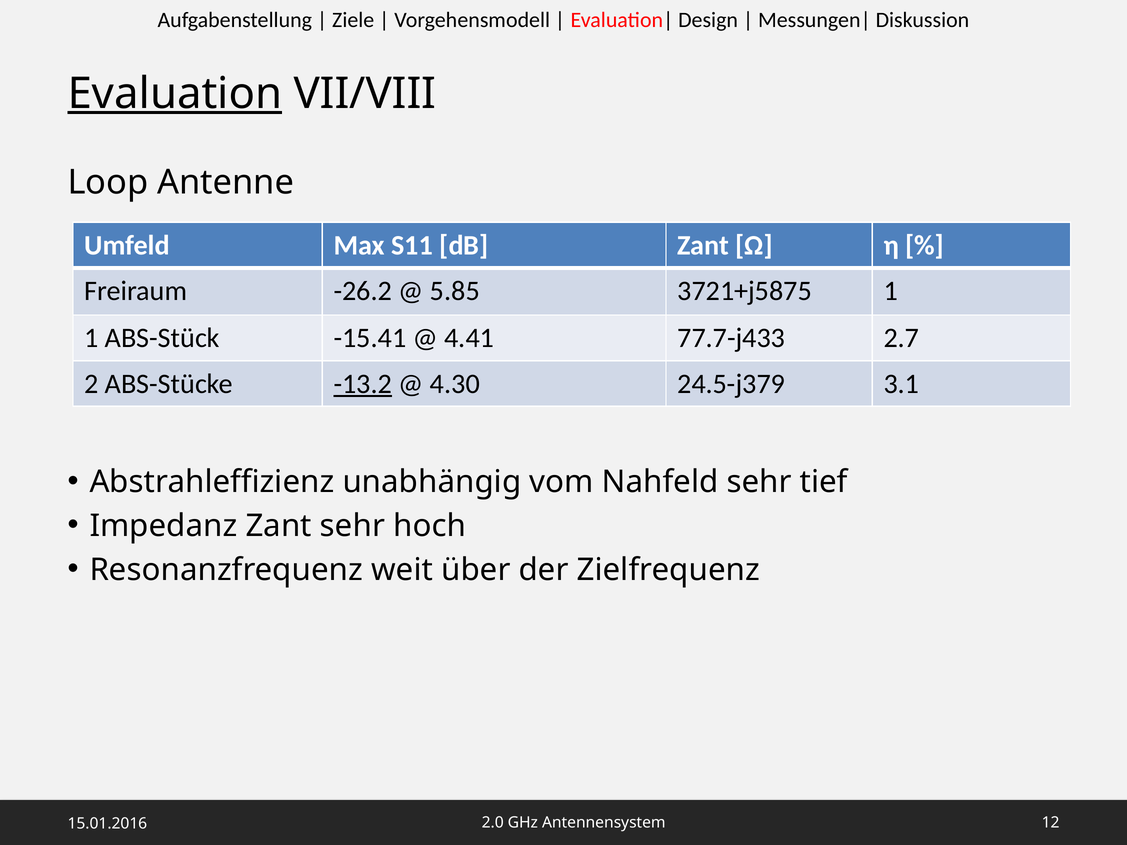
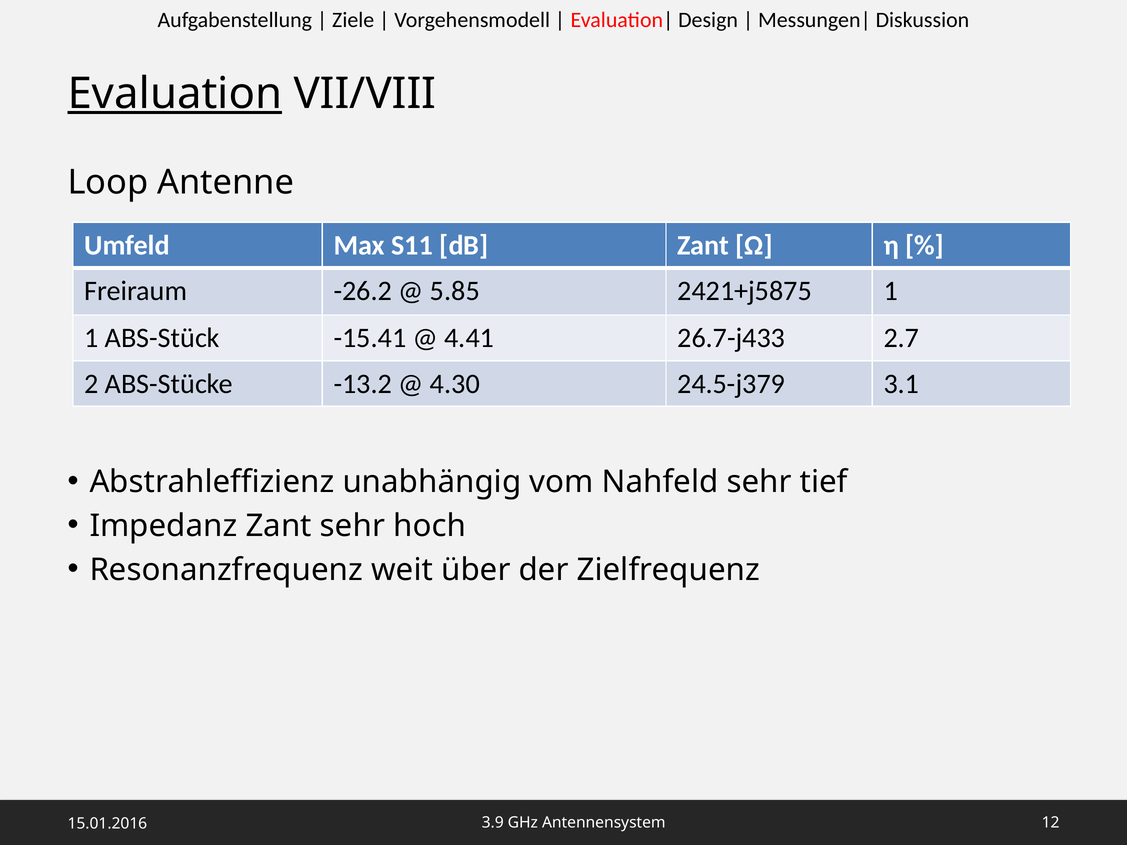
3721+j5875: 3721+j5875 -> 2421+j5875
77.7-j433: 77.7-j433 -> 26.7-j433
-13.2 underline: present -> none
2.0: 2.0 -> 3.9
